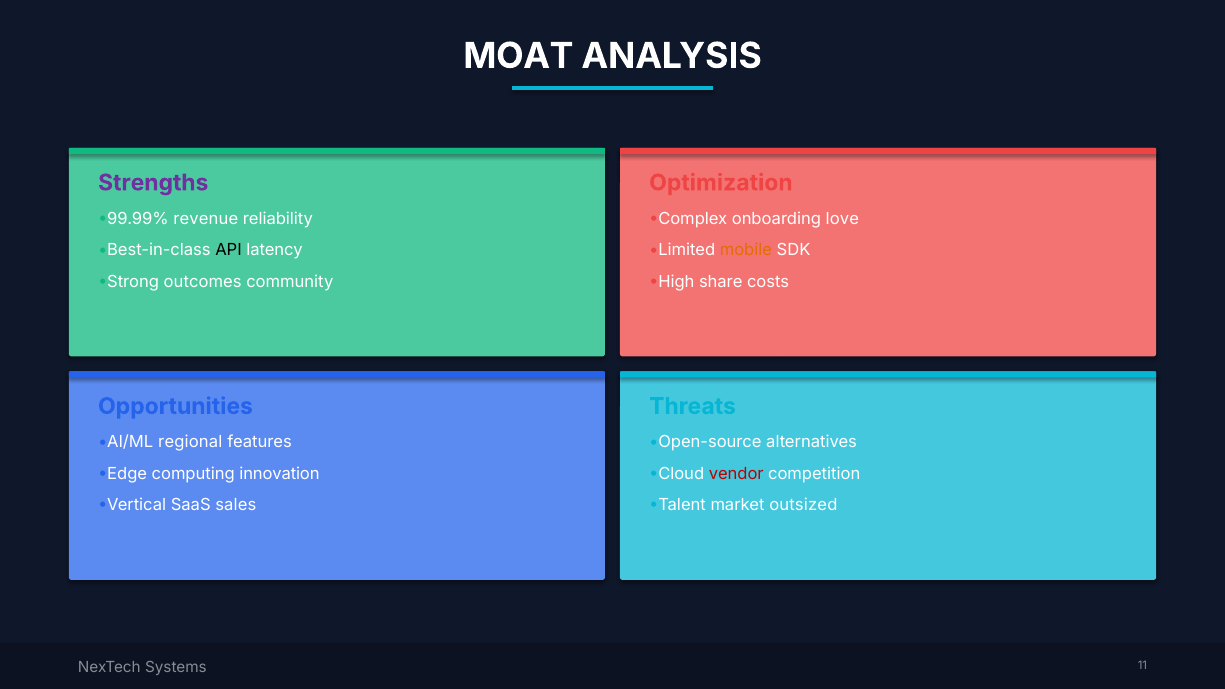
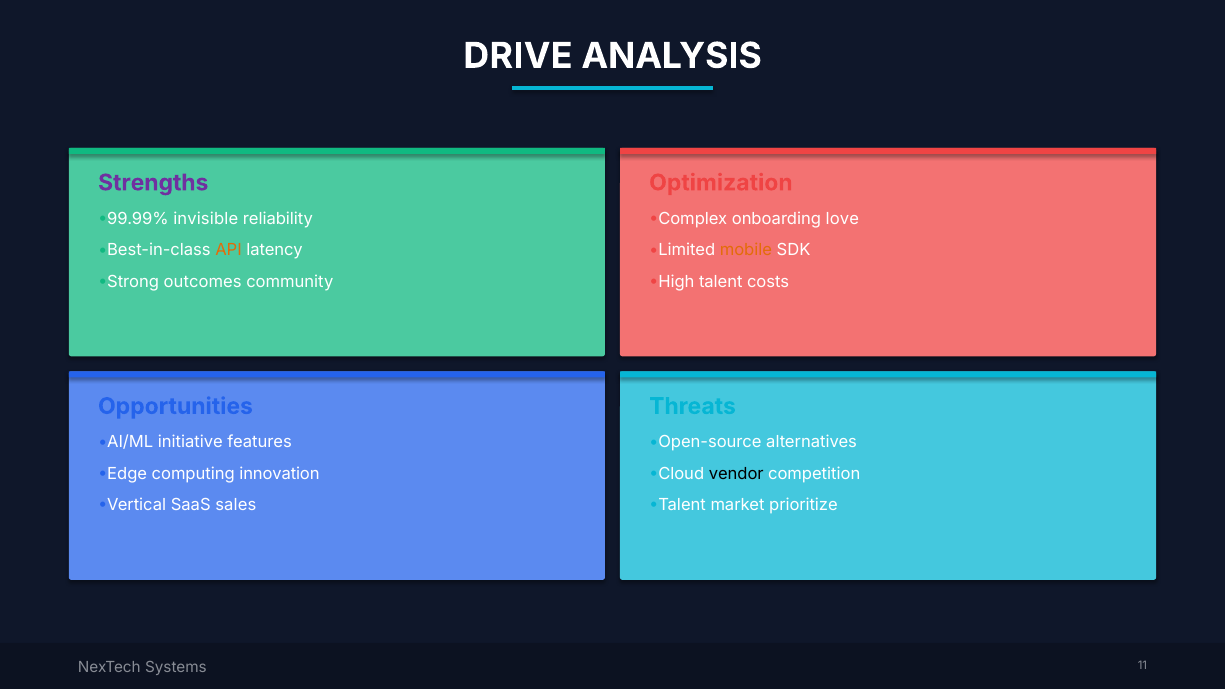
MOAT: MOAT -> DRIVE
revenue: revenue -> invisible
API colour: black -> orange
High share: share -> talent
regional: regional -> initiative
vendor colour: red -> black
outsized: outsized -> prioritize
